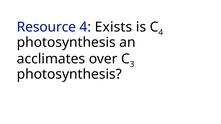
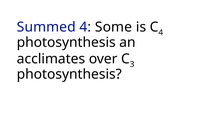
Resource: Resource -> Summed
Exists: Exists -> Some
